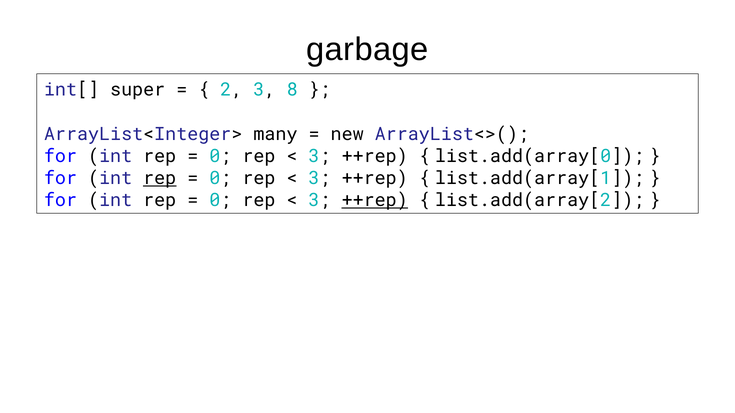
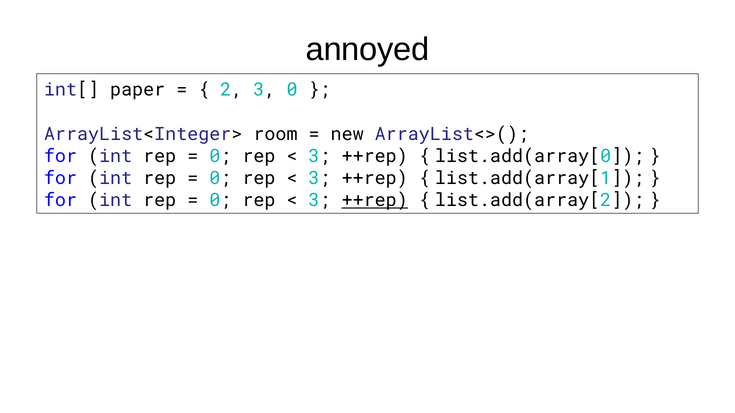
garbage: garbage -> annoyed
super: super -> paper
3 8: 8 -> 0
many: many -> room
rep at (160, 178) underline: present -> none
